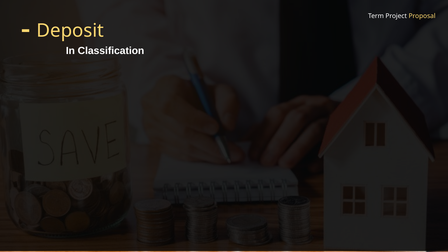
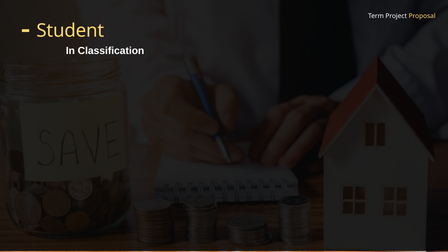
Deposit: Deposit -> Student
